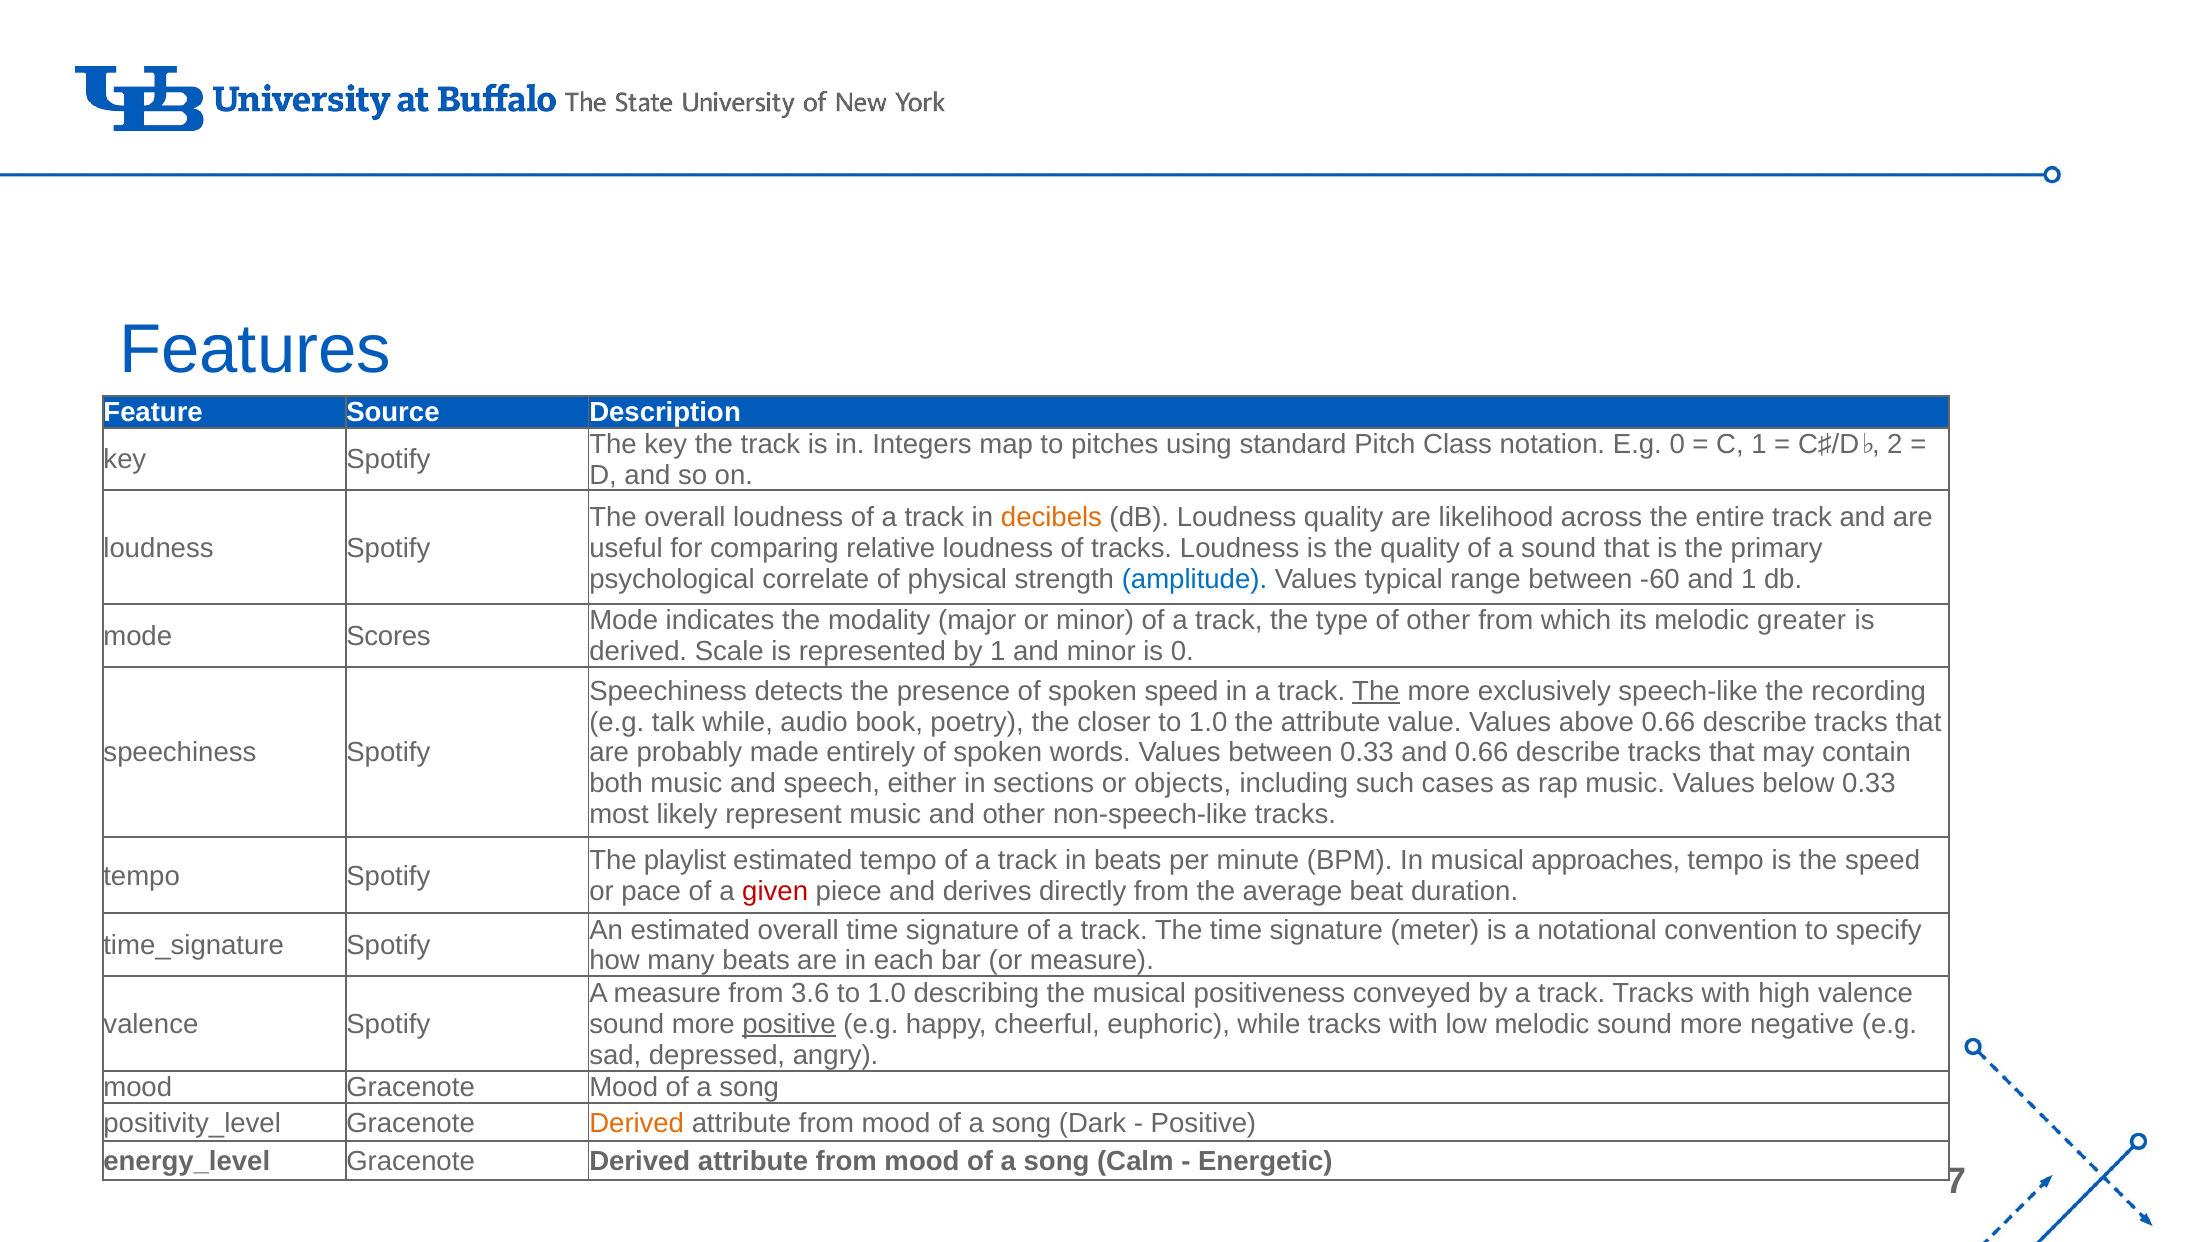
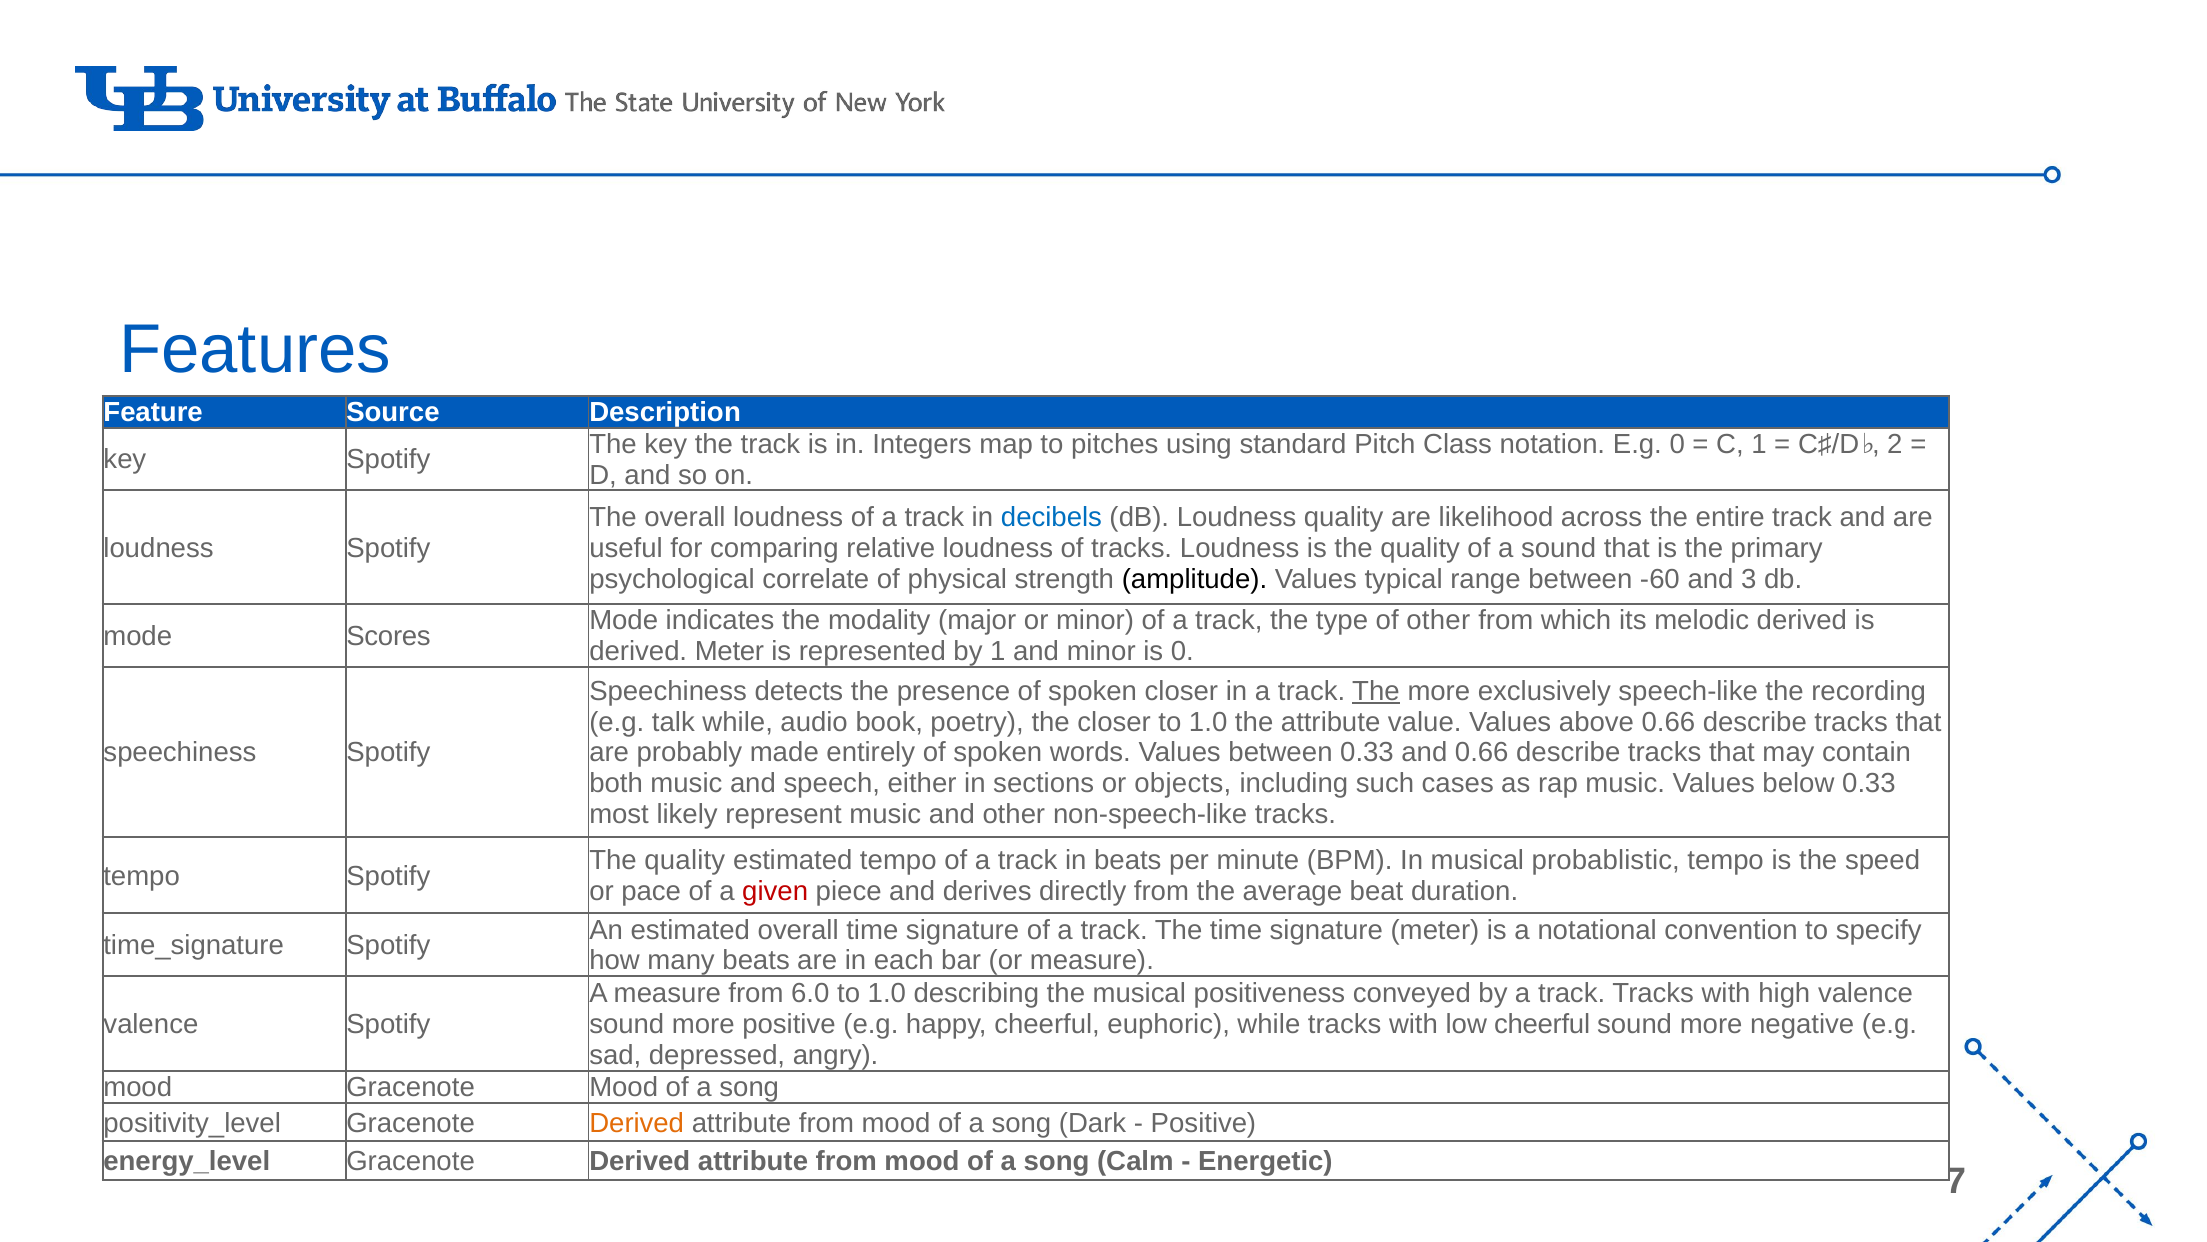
decibels colour: orange -> blue
amplitude colour: blue -> black
and 1: 1 -> 3
melodic greater: greater -> derived
derived Scale: Scale -> Meter
spoken speed: speed -> closer
playlist at (685, 860): playlist -> quality
approaches: approaches -> probablistic
3.6: 3.6 -> 6.0
positive at (789, 1024) underline: present -> none
low melodic: melodic -> cheerful
